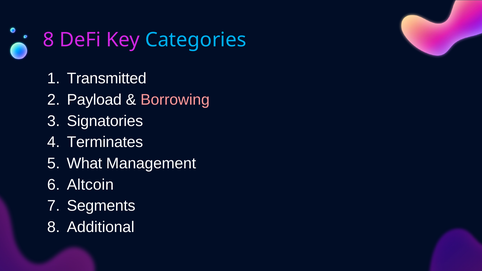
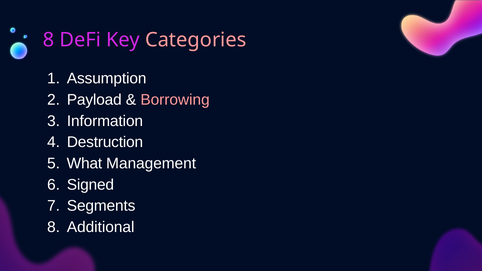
Categories colour: light blue -> pink
Transmitted: Transmitted -> Assumption
Signatories: Signatories -> Information
Terminates: Terminates -> Destruction
Altcoin: Altcoin -> Signed
